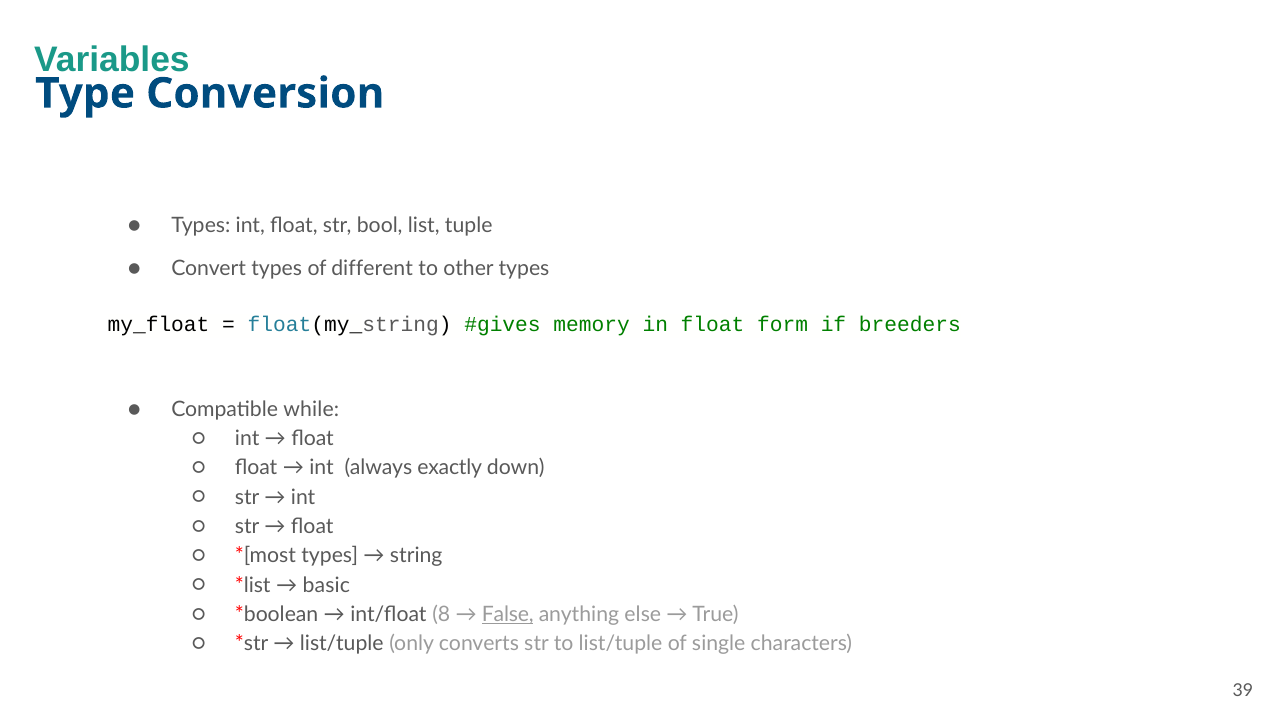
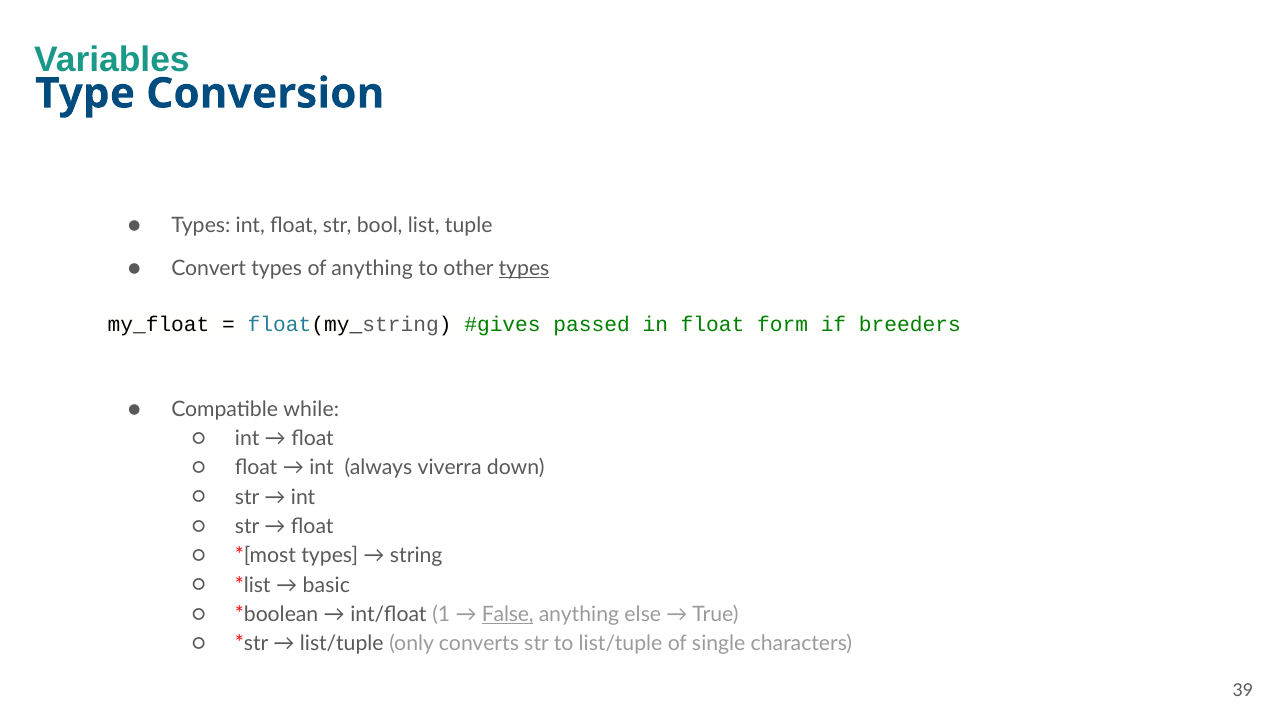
of different: different -> anything
types at (524, 269) underline: none -> present
memory: memory -> passed
exactly: exactly -> viverra
8: 8 -> 1
